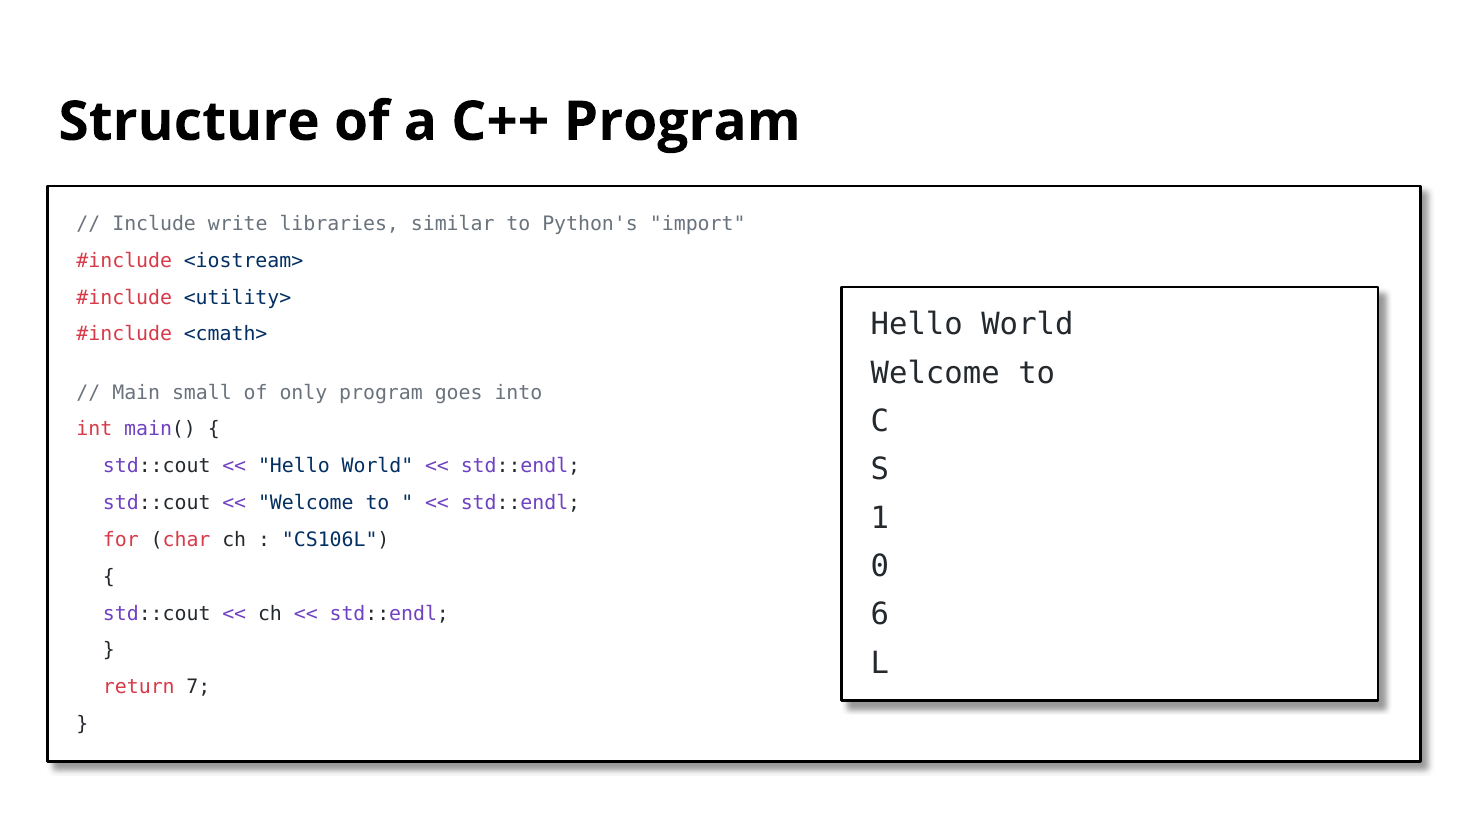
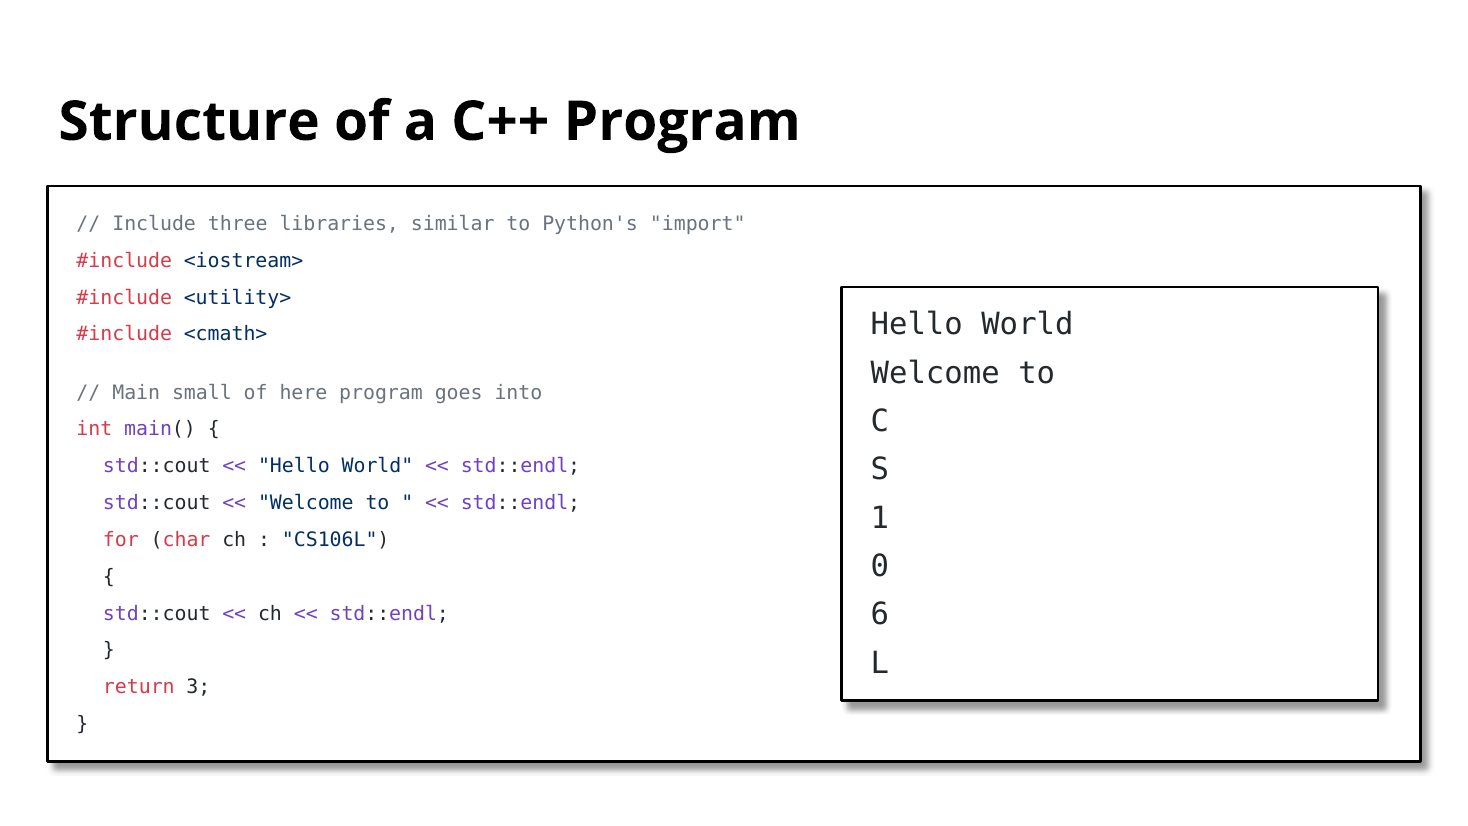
write: write -> three
only: only -> here
7: 7 -> 3
